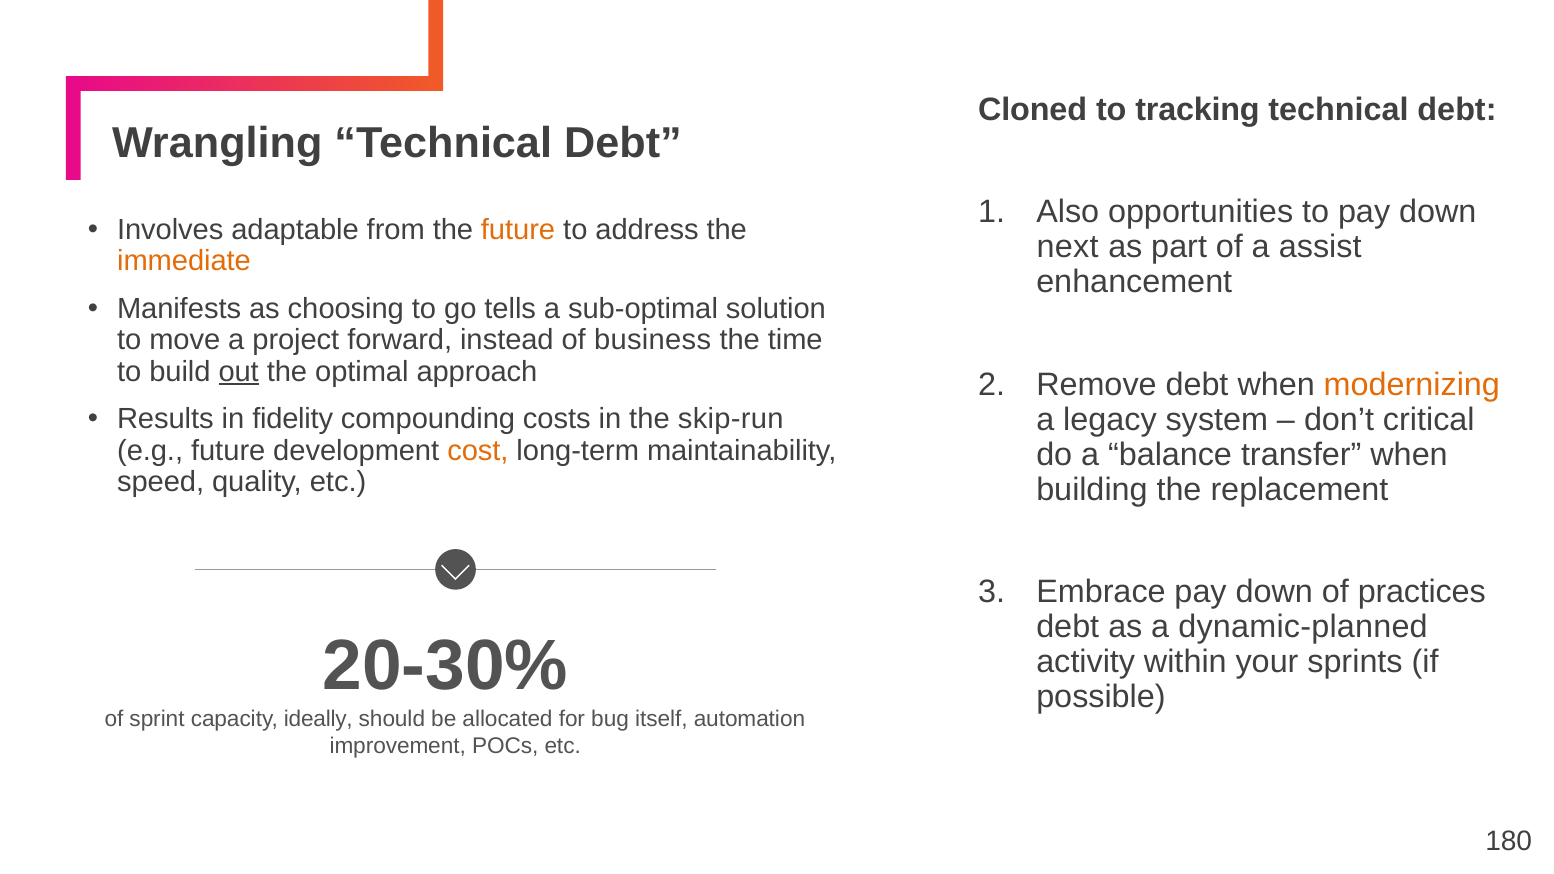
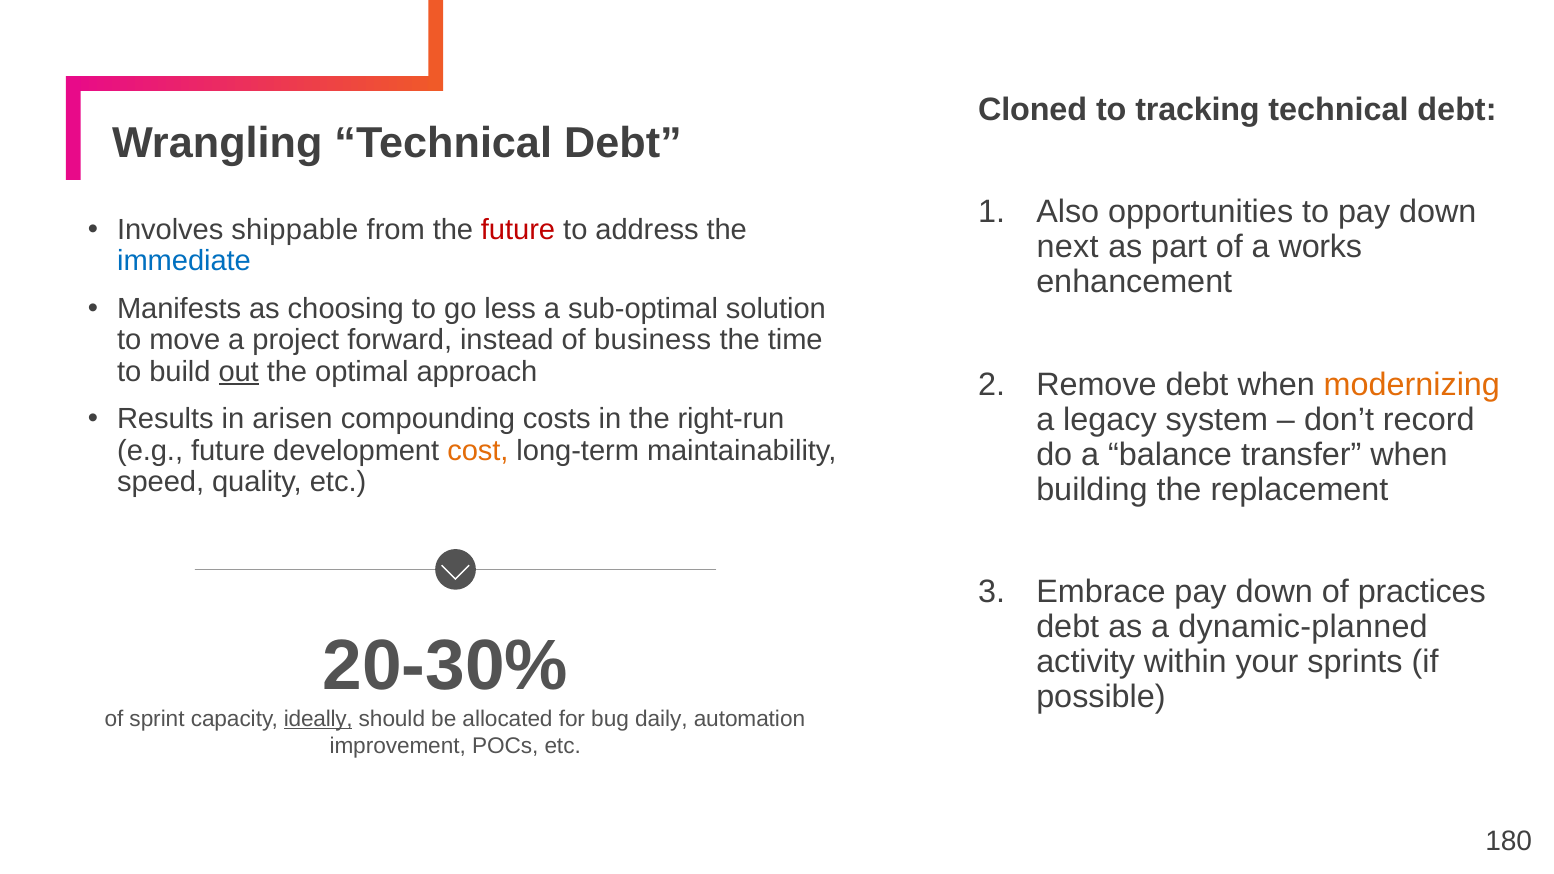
adaptable: adaptable -> shippable
future at (518, 230) colour: orange -> red
assist: assist -> works
immediate colour: orange -> blue
tells: tells -> less
critical: critical -> record
fidelity: fidelity -> arisen
skip-run: skip-run -> right-run
ideally underline: none -> present
itself: itself -> daily
